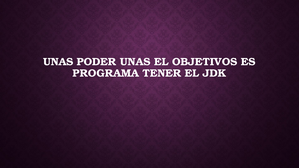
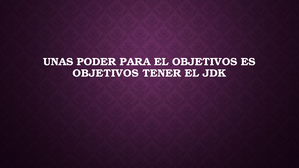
PODER UNAS: UNAS -> PARA
PROGRAMA at (106, 73): PROGRAMA -> OBJETIVOS
